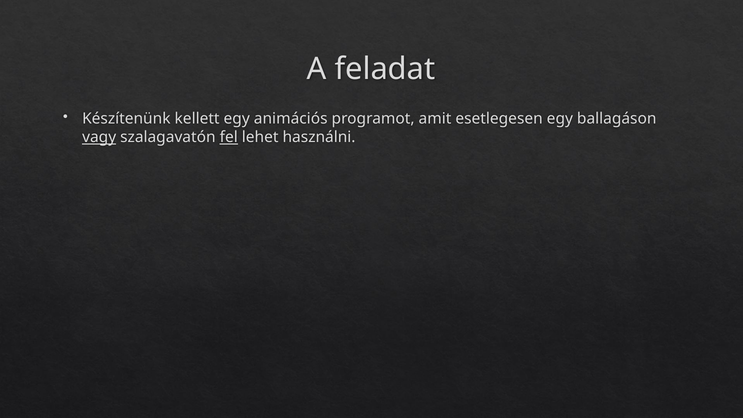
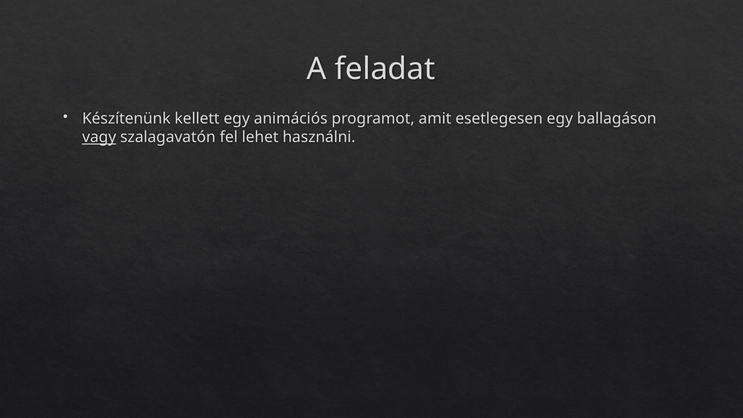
fel underline: present -> none
